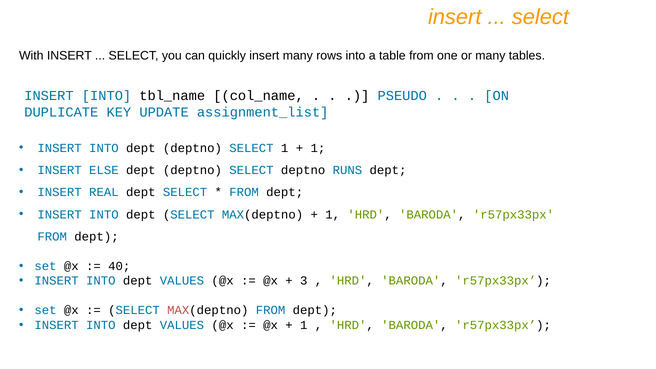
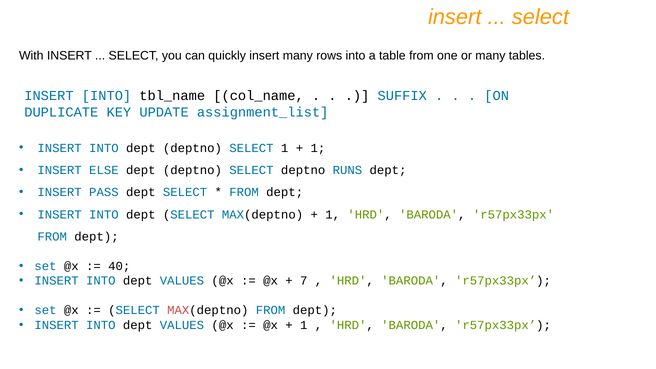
PSEUDO: PSEUDO -> SUFFIX
REAL: REAL -> PASS
3: 3 -> 7
